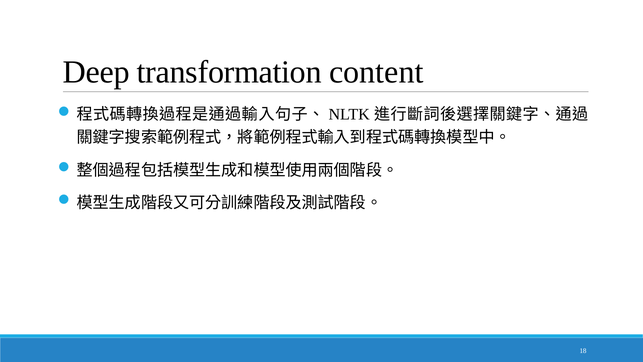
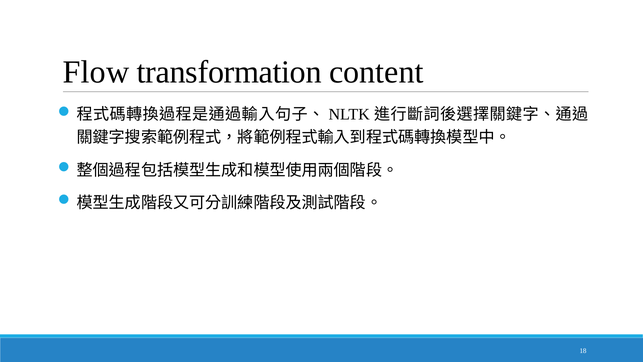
Deep: Deep -> Flow
